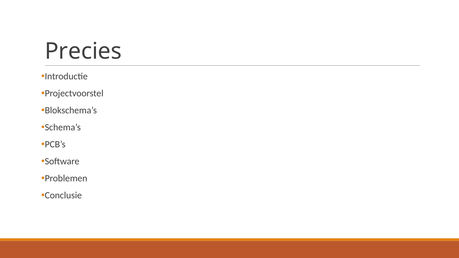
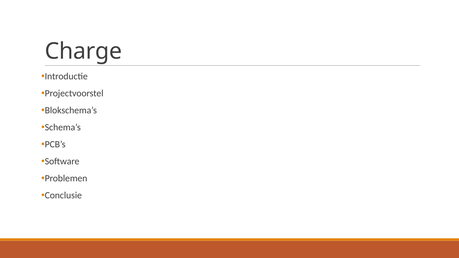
Precies: Precies -> Charge
